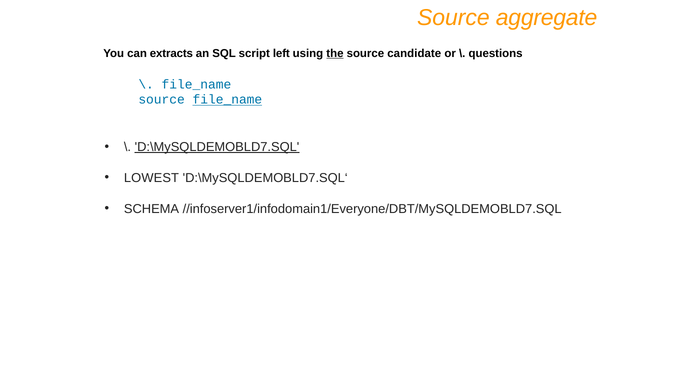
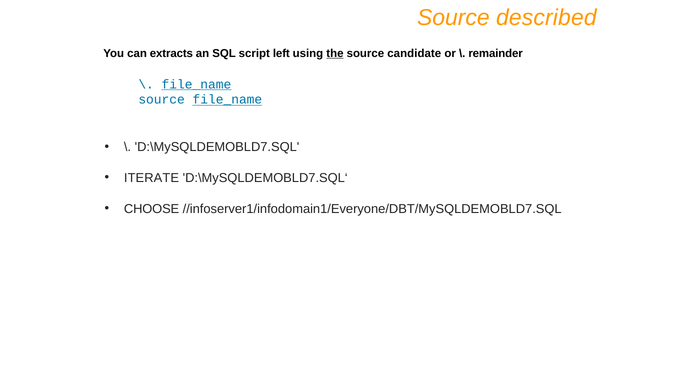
aggregate: aggregate -> described
questions: questions -> remainder
file_name at (196, 84) underline: none -> present
D:\MySQLDEMOBLD7.SQL underline: present -> none
LOWEST: LOWEST -> ITERATE
SCHEMA: SCHEMA -> CHOOSE
